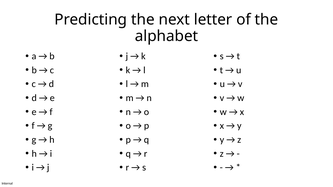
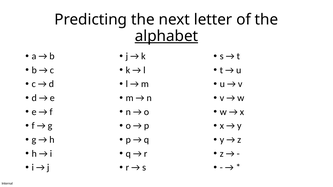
alphabet underline: none -> present
